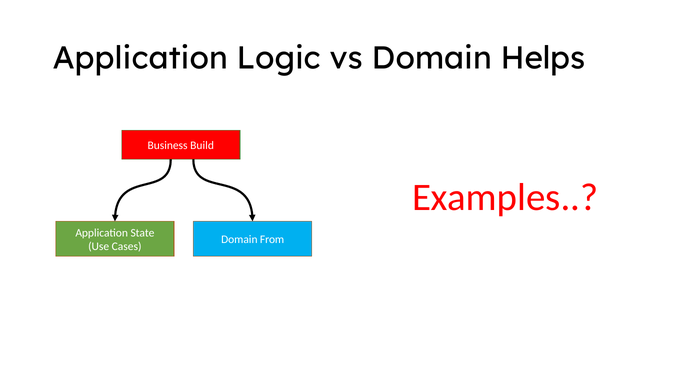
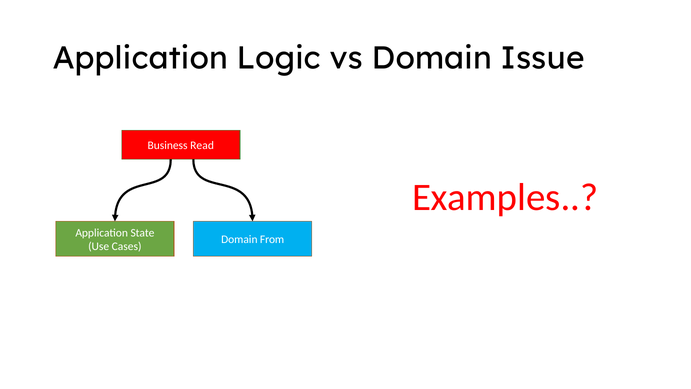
Helps: Helps -> Issue
Build: Build -> Read
